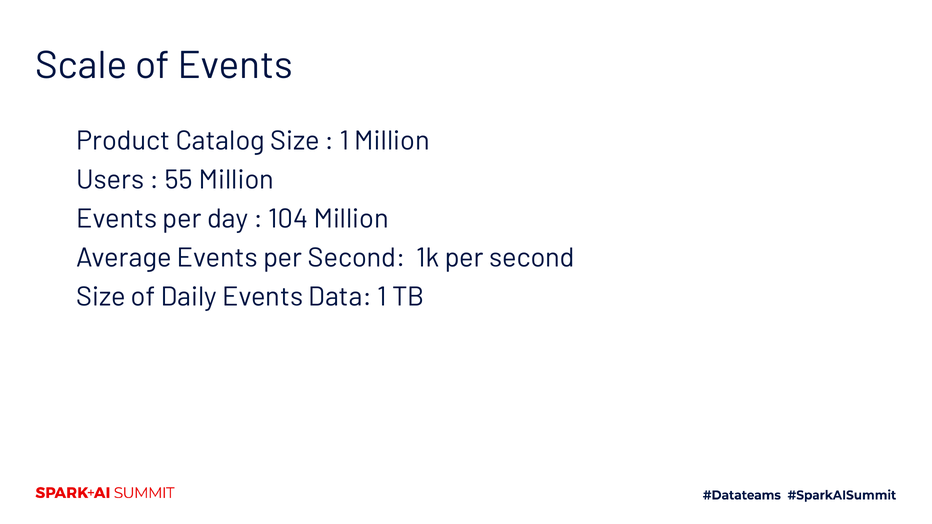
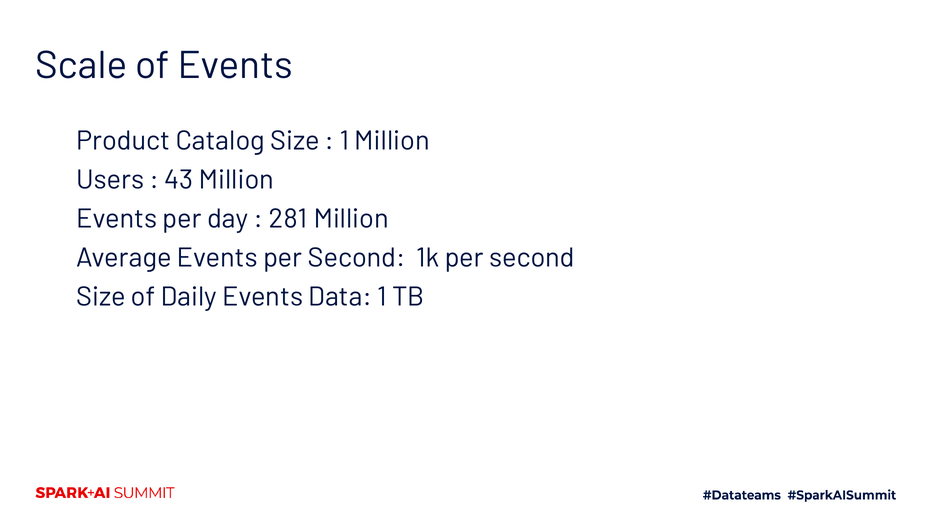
55: 55 -> 43
104: 104 -> 281
